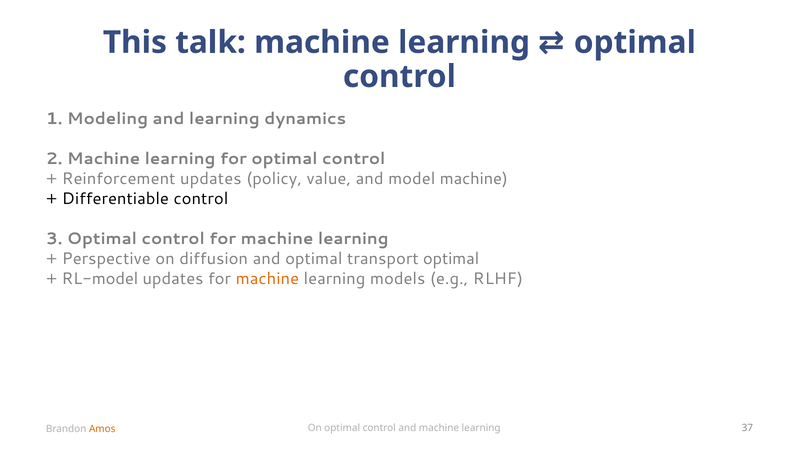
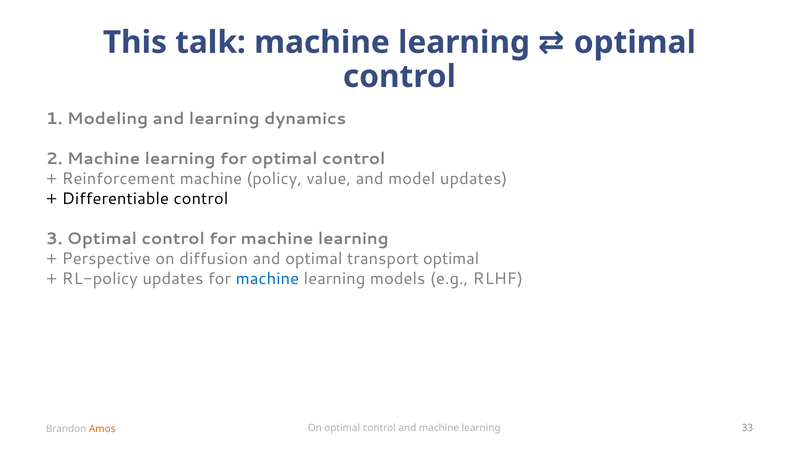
Reinforcement updates: updates -> machine
model machine: machine -> updates
RL-model: RL-model -> RL-policy
machine at (267, 279) colour: orange -> blue
37: 37 -> 33
